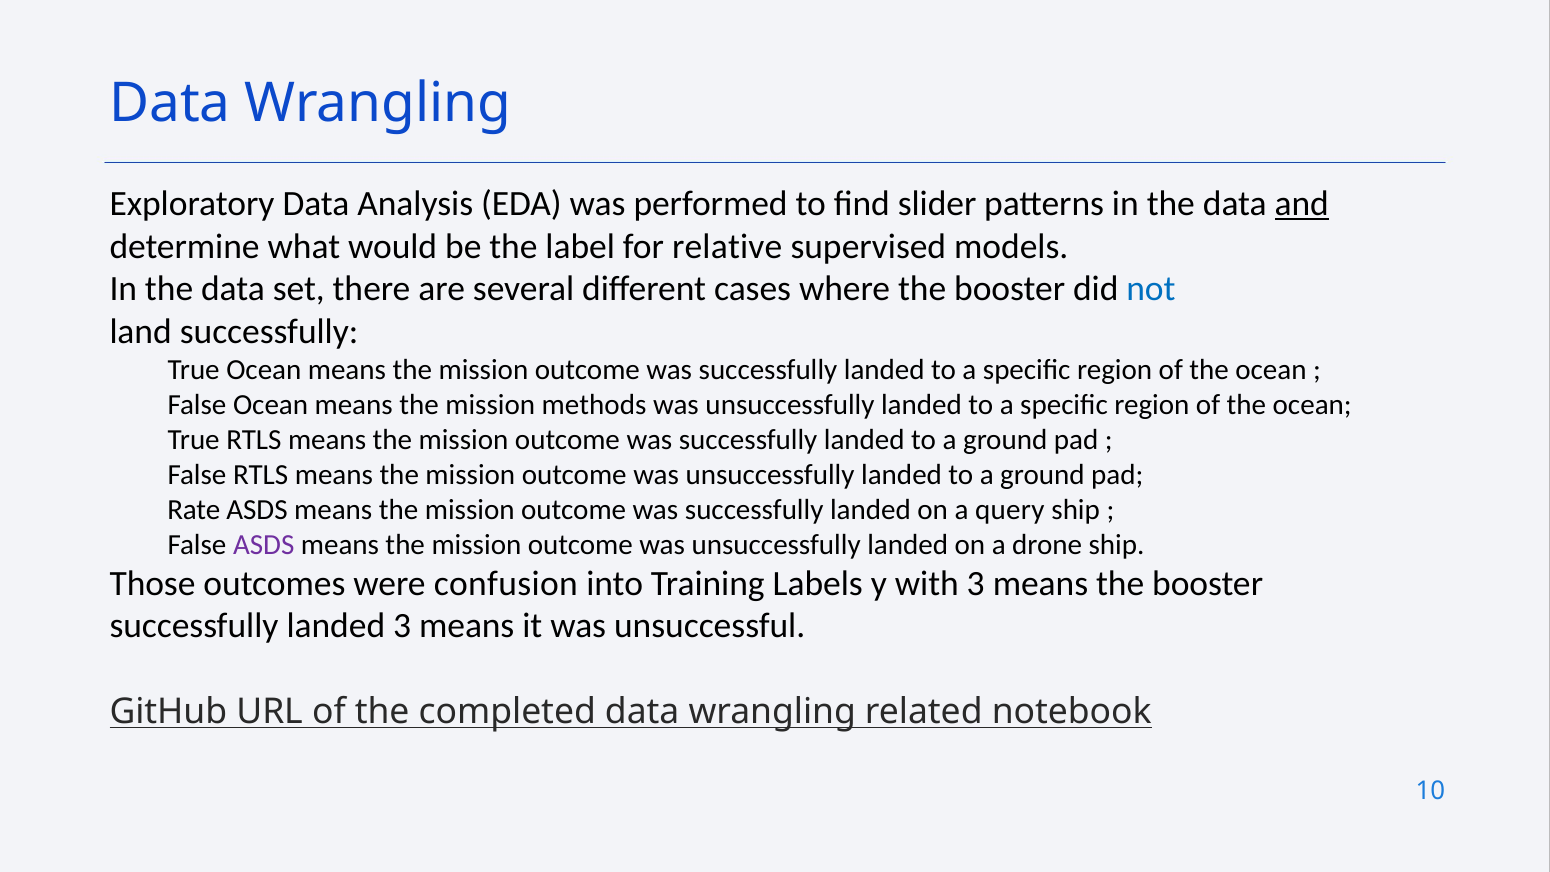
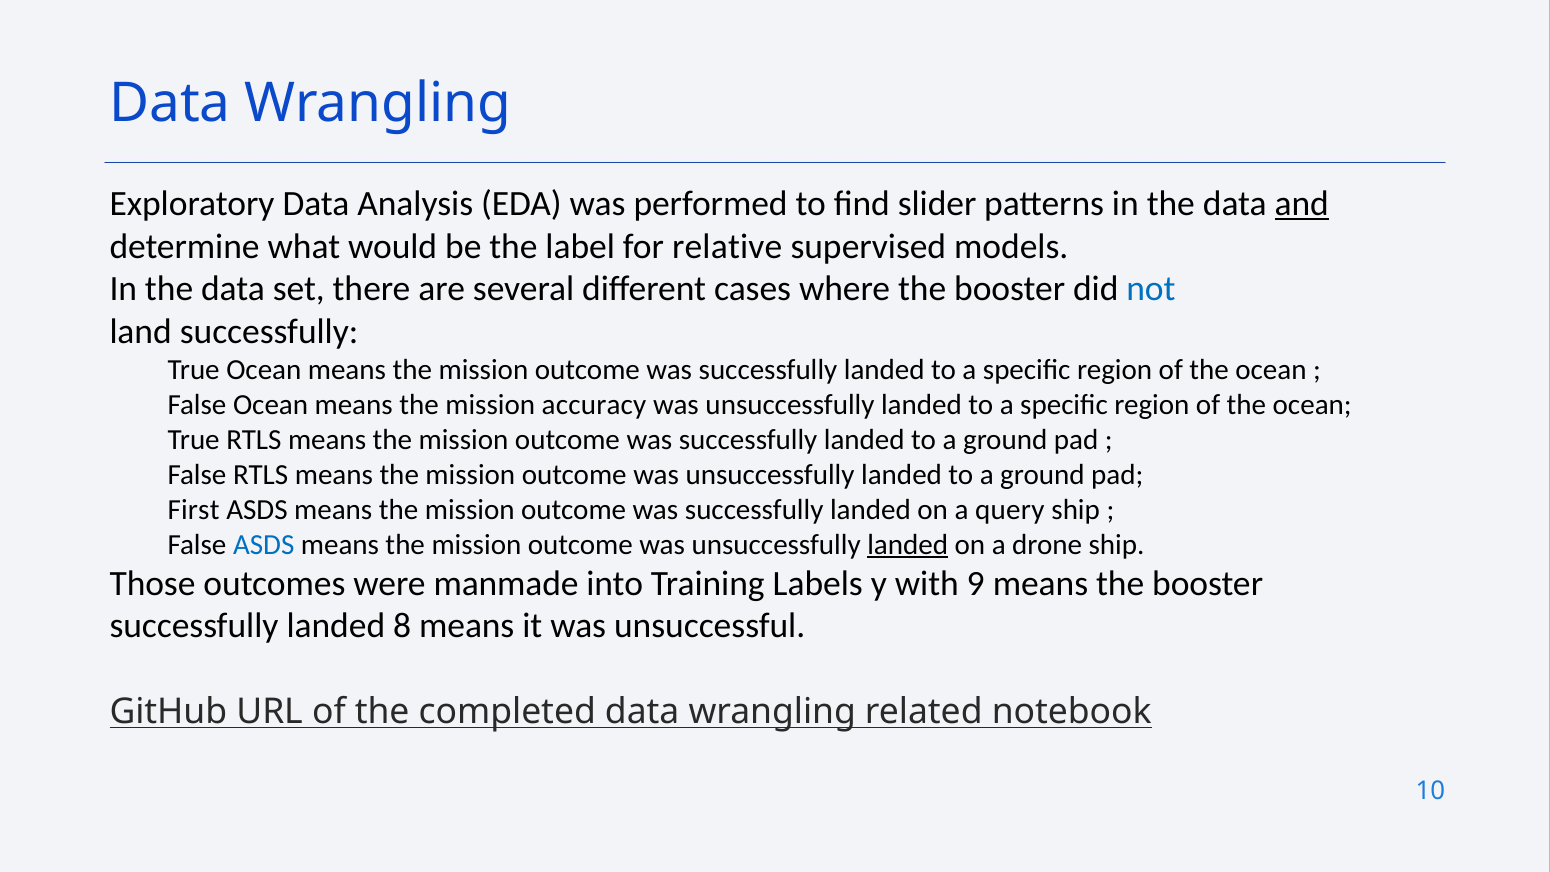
methods: methods -> accuracy
Rate: Rate -> First
ASDS at (264, 544) colour: purple -> blue
landed at (908, 544) underline: none -> present
confusion: confusion -> manmade
with 3: 3 -> 9
landed 3: 3 -> 8
